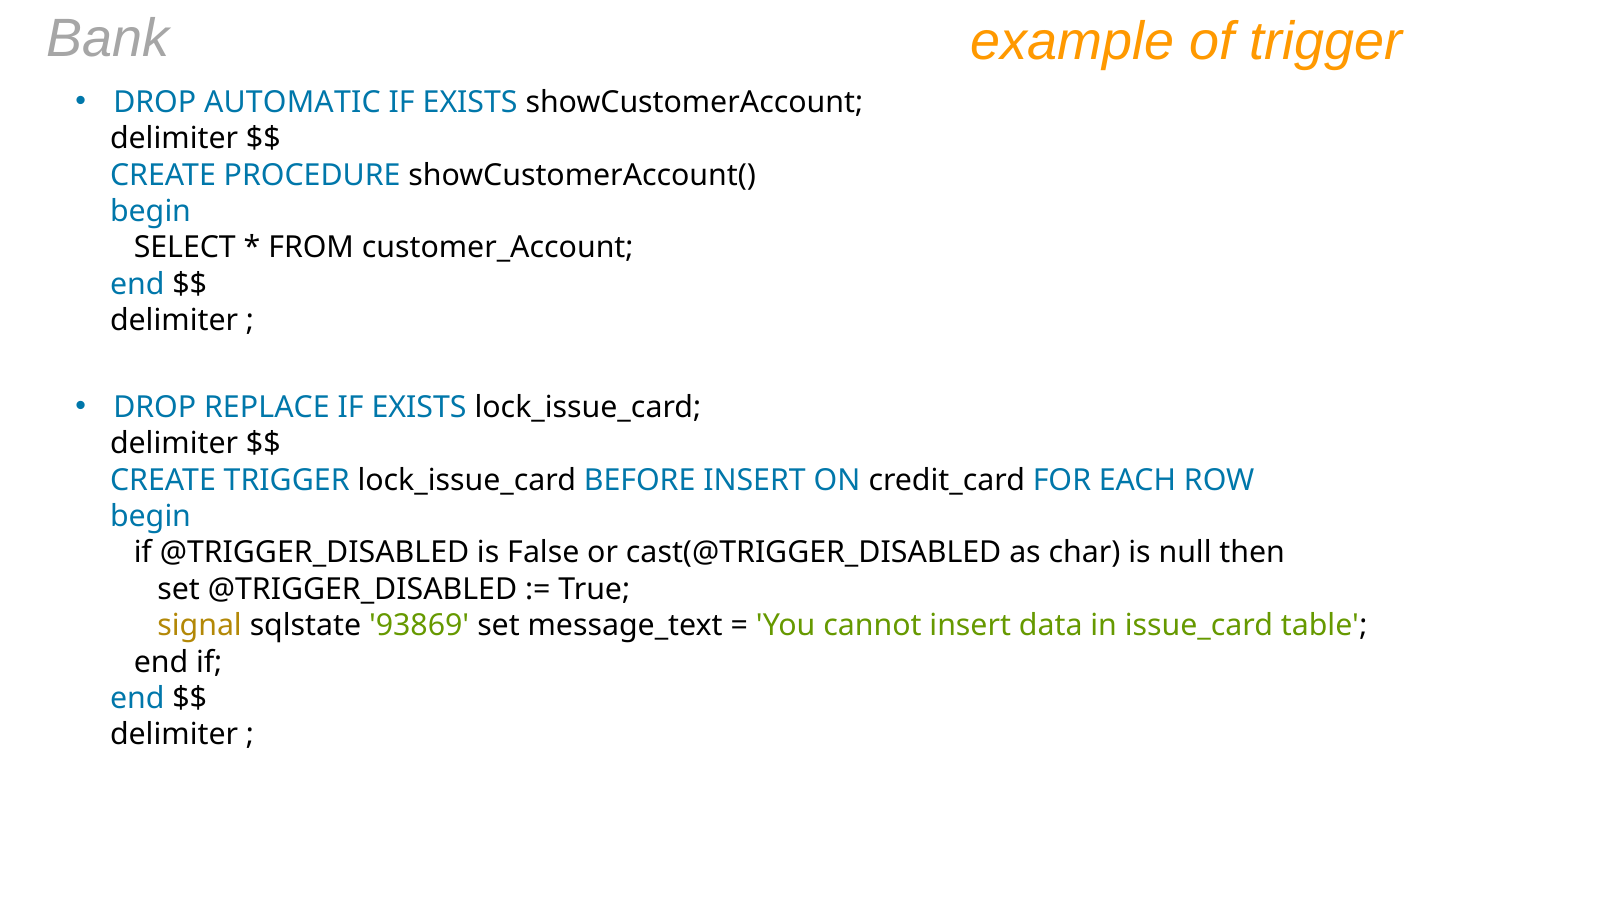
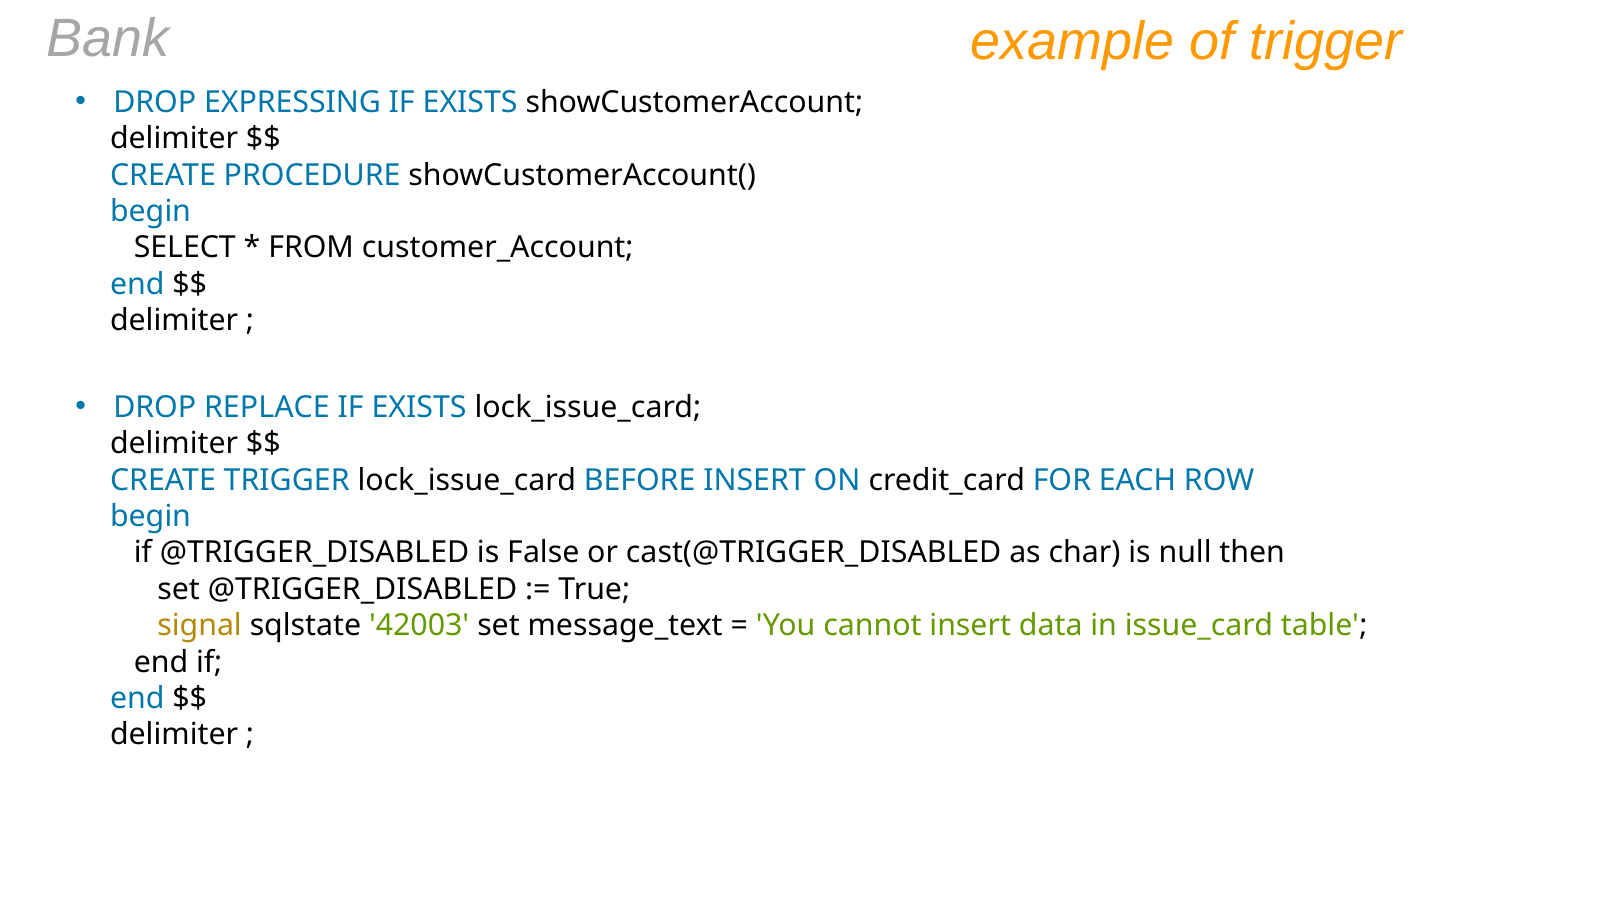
AUTOMATIC: AUTOMATIC -> EXPRESSING
93869: 93869 -> 42003
